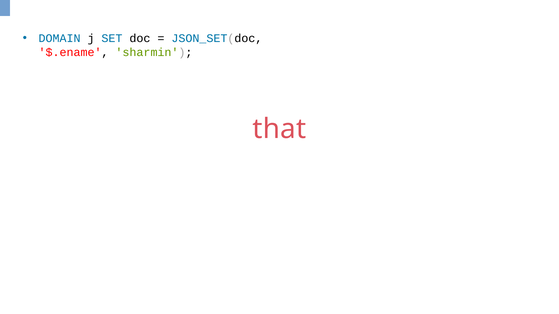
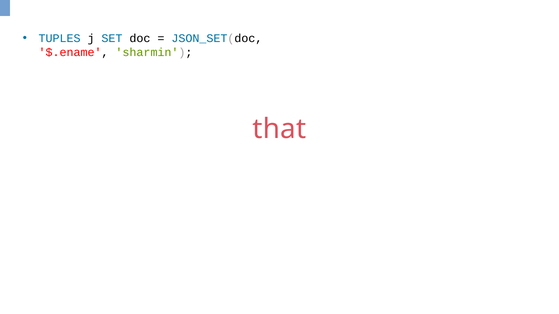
DOMAIN: DOMAIN -> TUPLES
